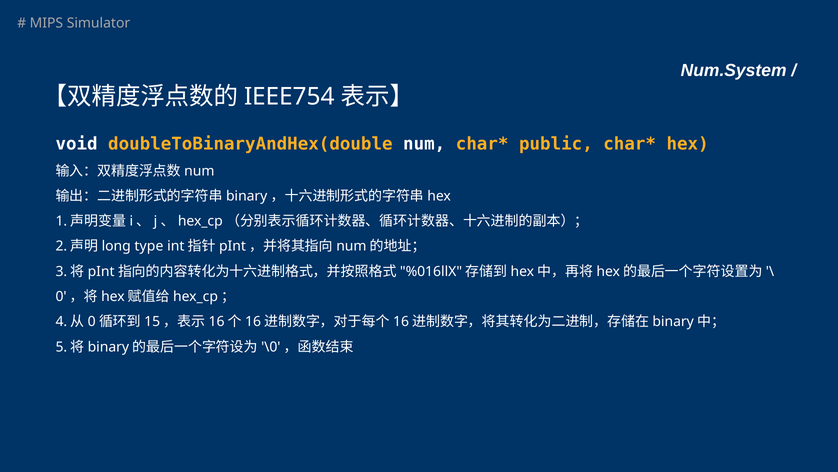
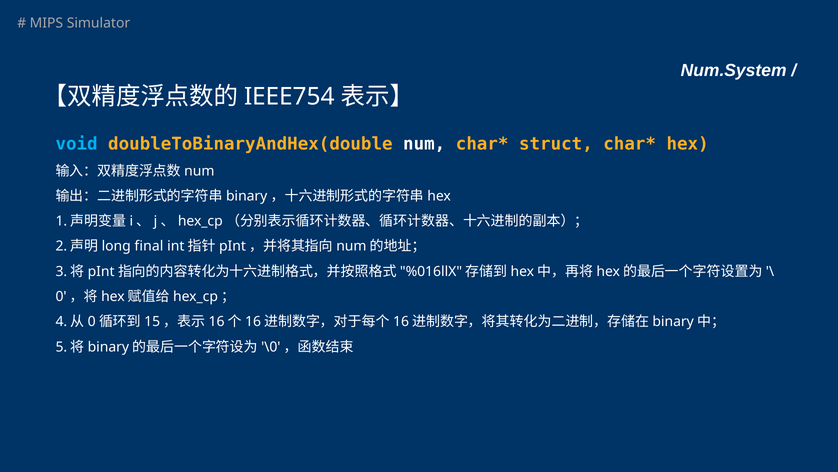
void colour: white -> light blue
public: public -> struct
type: type -> final
